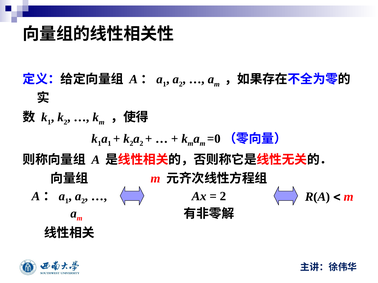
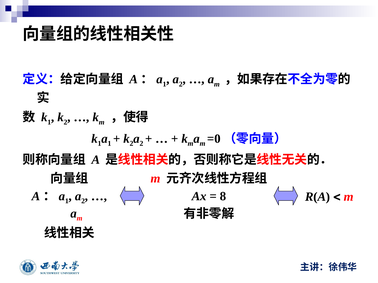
2 at (223, 196): 2 -> 8
